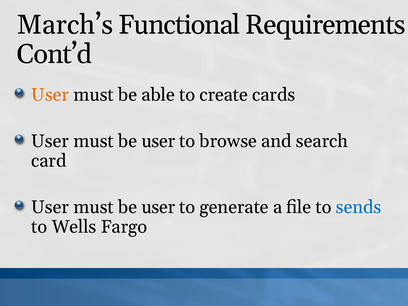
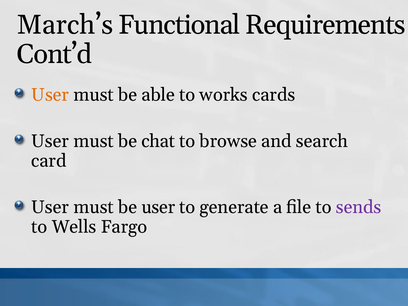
create: create -> works
user at (158, 141): user -> chat
sends colour: blue -> purple
